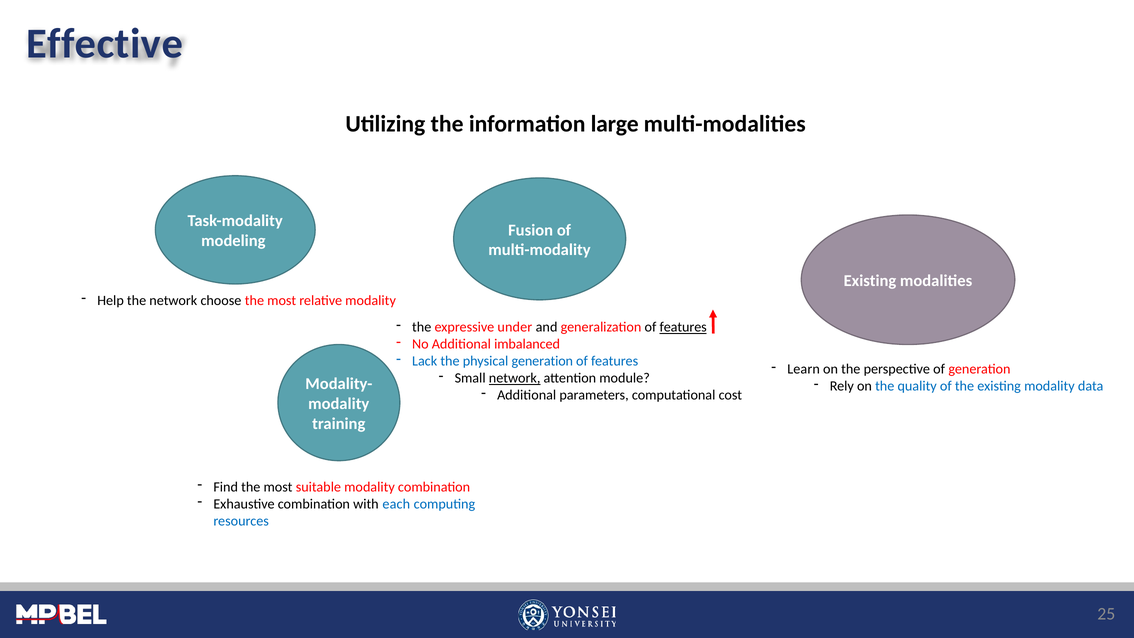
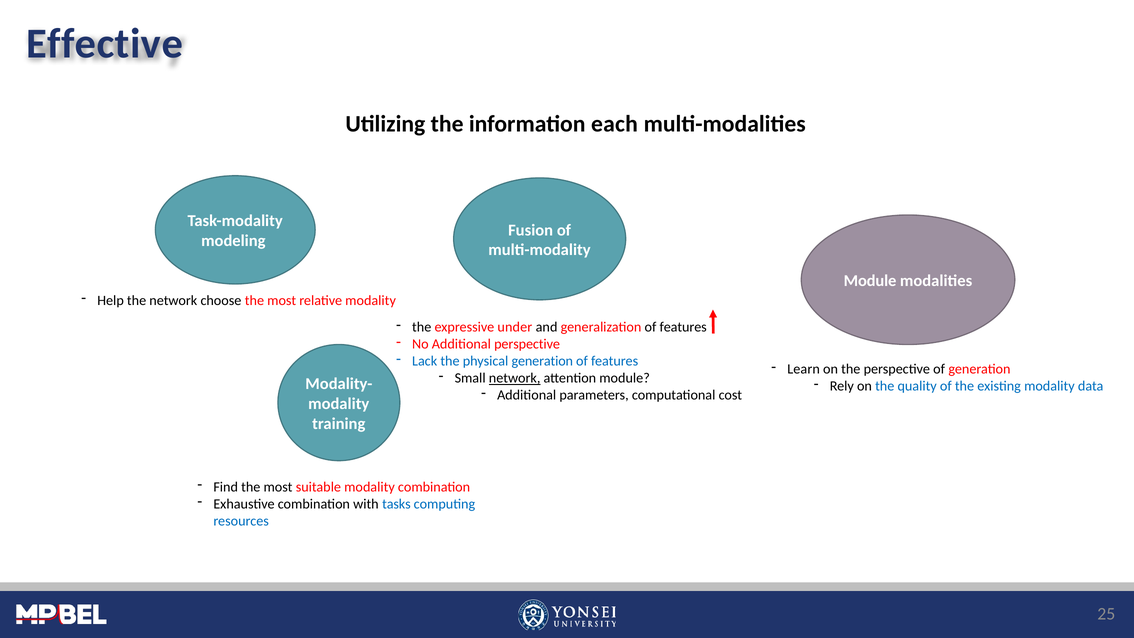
large: large -> each
Existing at (870, 281): Existing -> Module
features at (683, 327) underline: present -> none
Additional imbalanced: imbalanced -> perspective
each: each -> tasks
